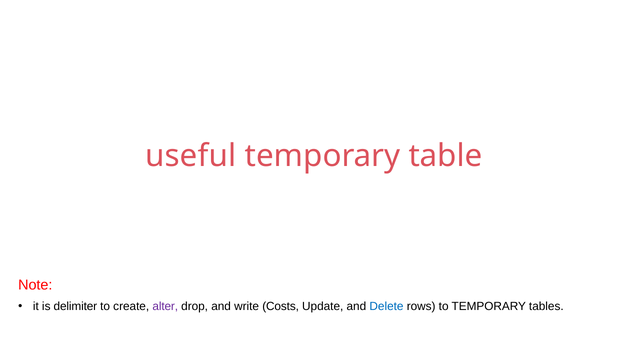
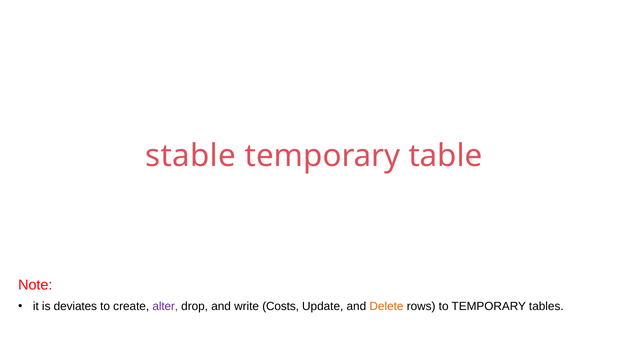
useful: useful -> stable
delimiter: delimiter -> deviates
Delete colour: blue -> orange
